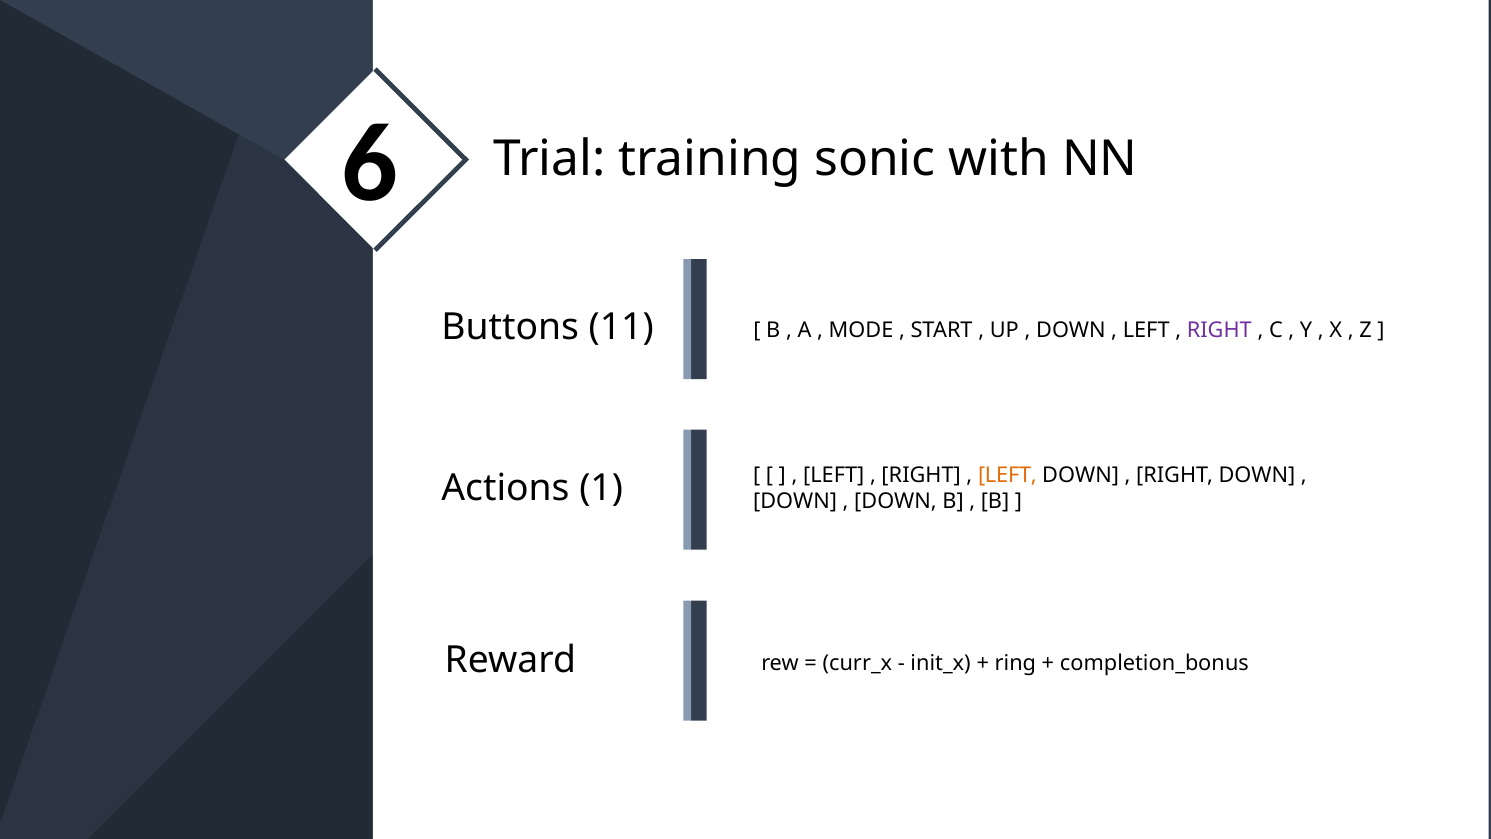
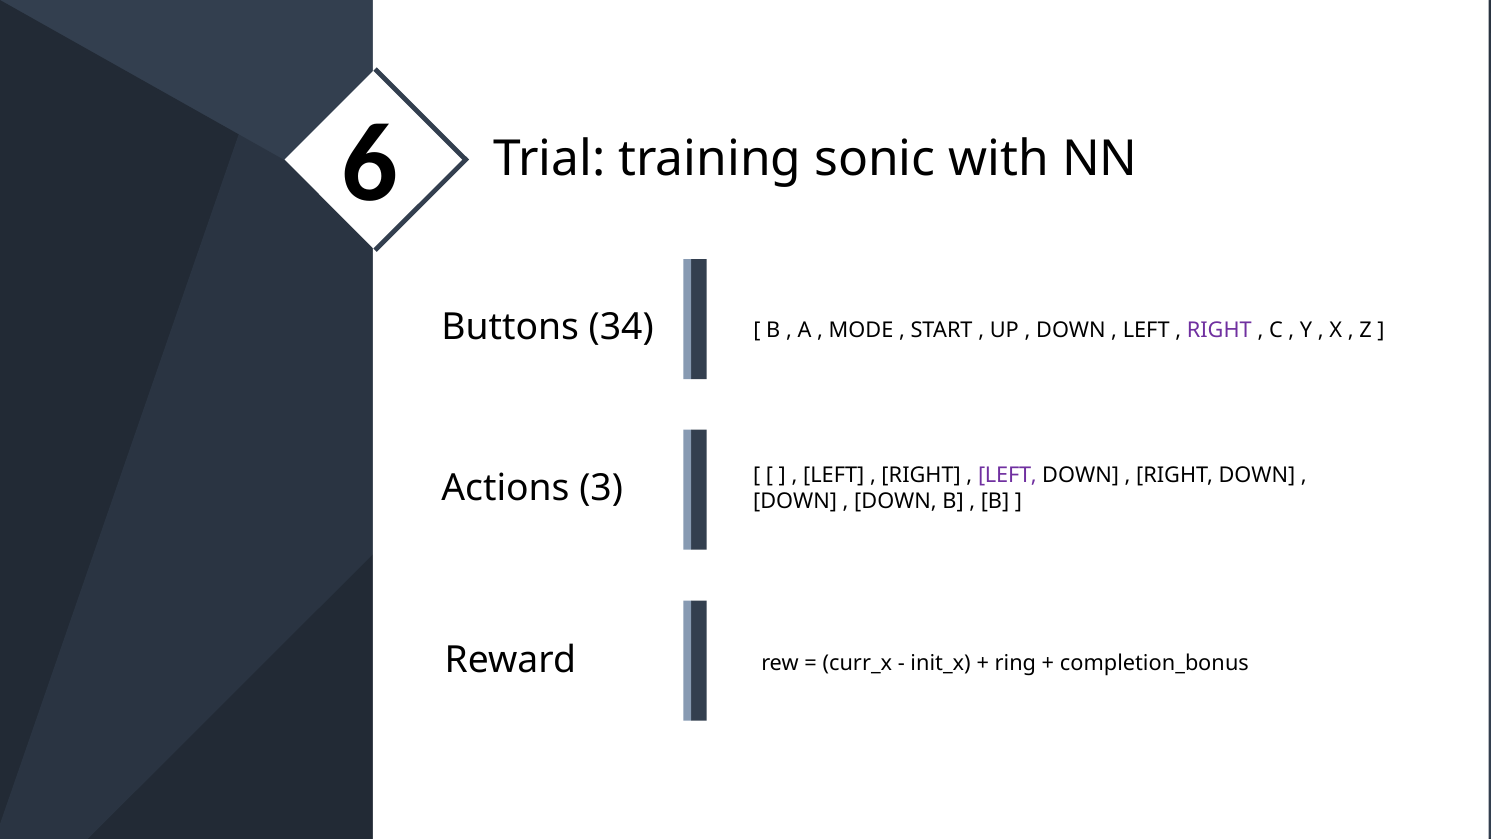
11: 11 -> 34
LEFT at (1007, 476) colour: orange -> purple
1: 1 -> 3
